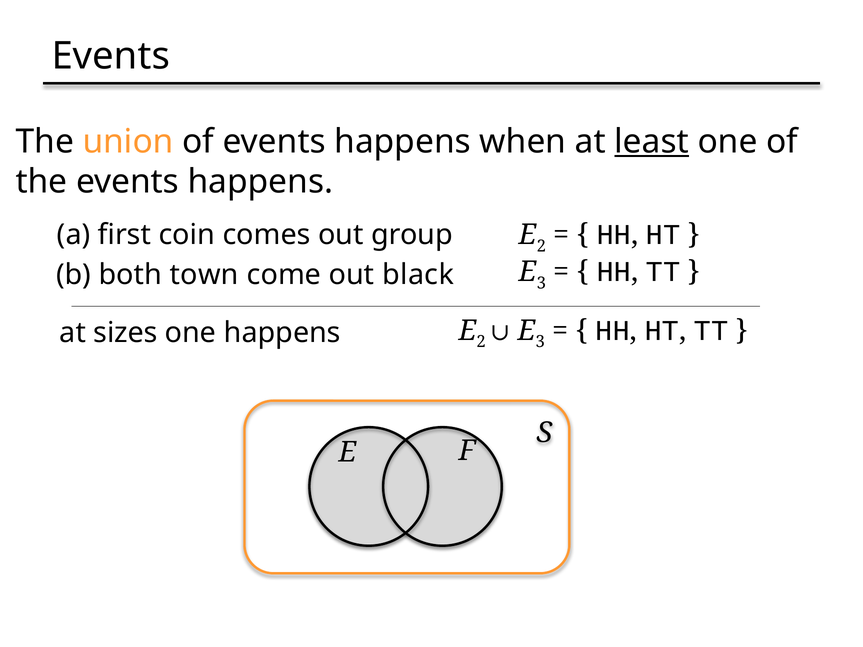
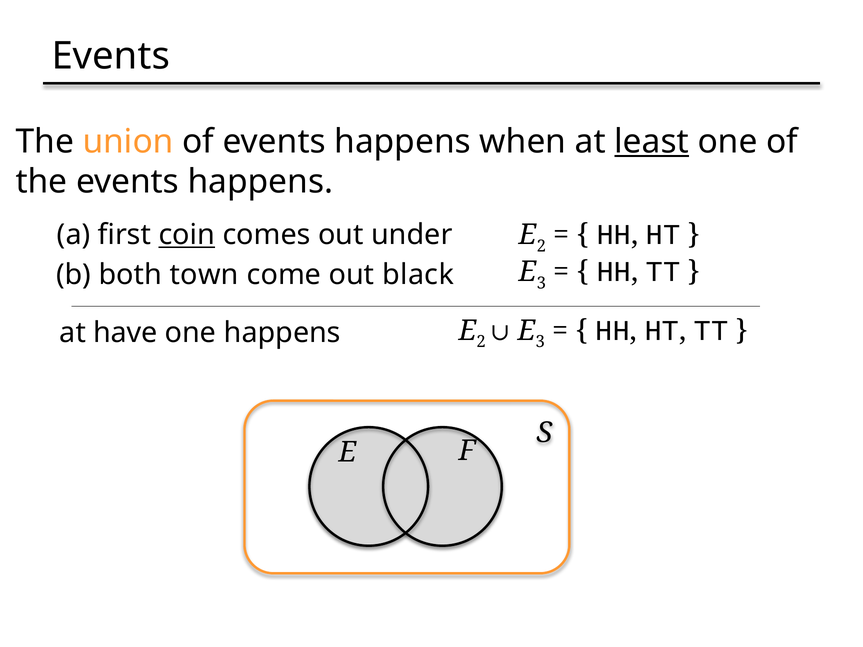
coin underline: none -> present
group: group -> under
sizes: sizes -> have
